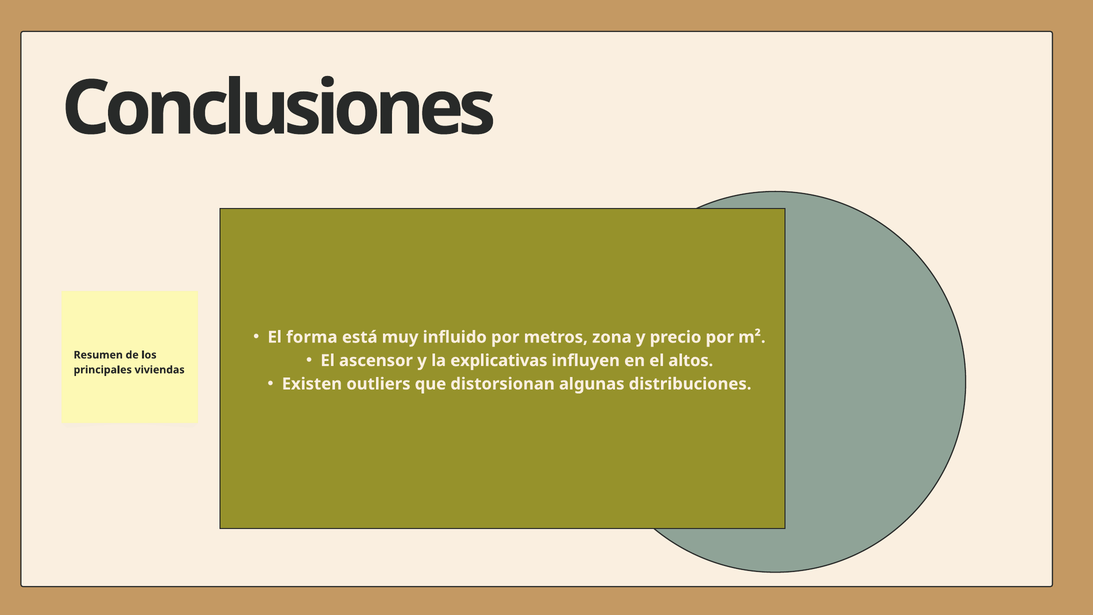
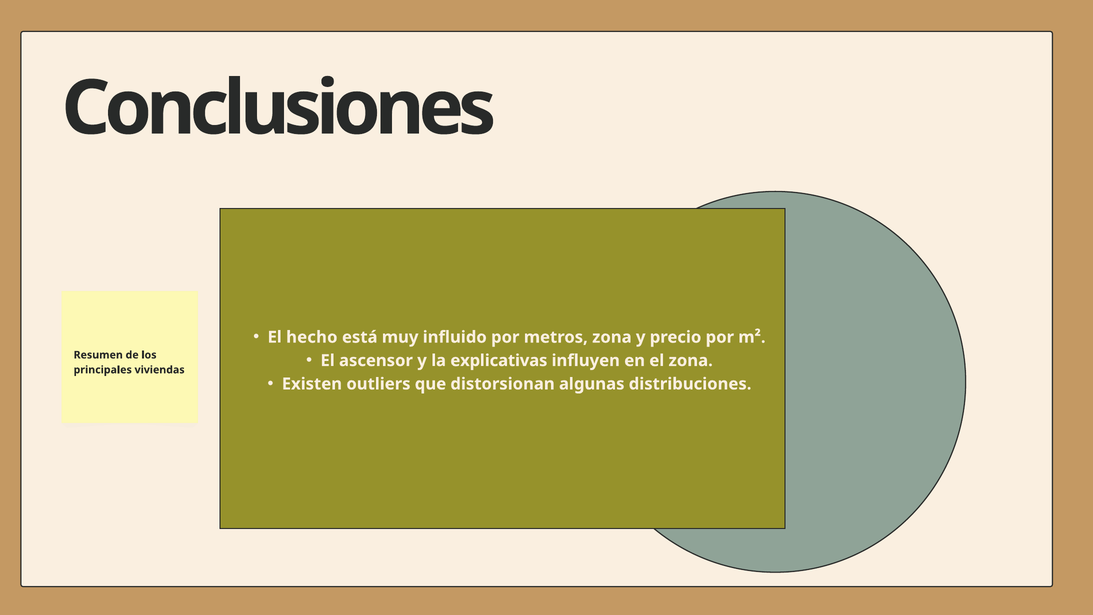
forma: forma -> hecho
el altos: altos -> zona
